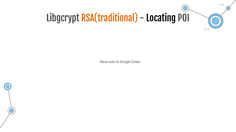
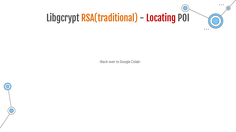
Locating colour: black -> red
